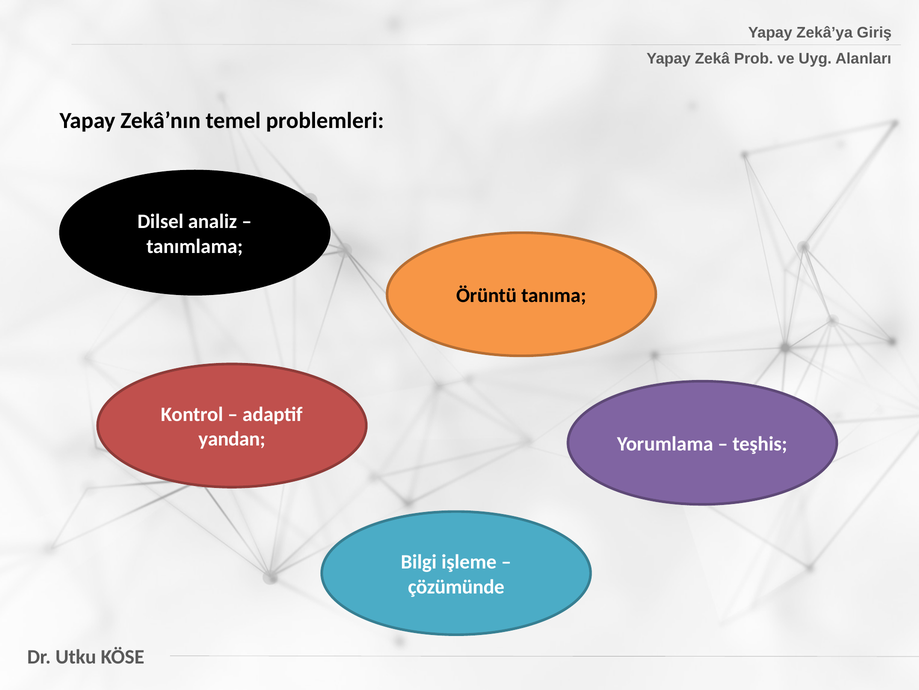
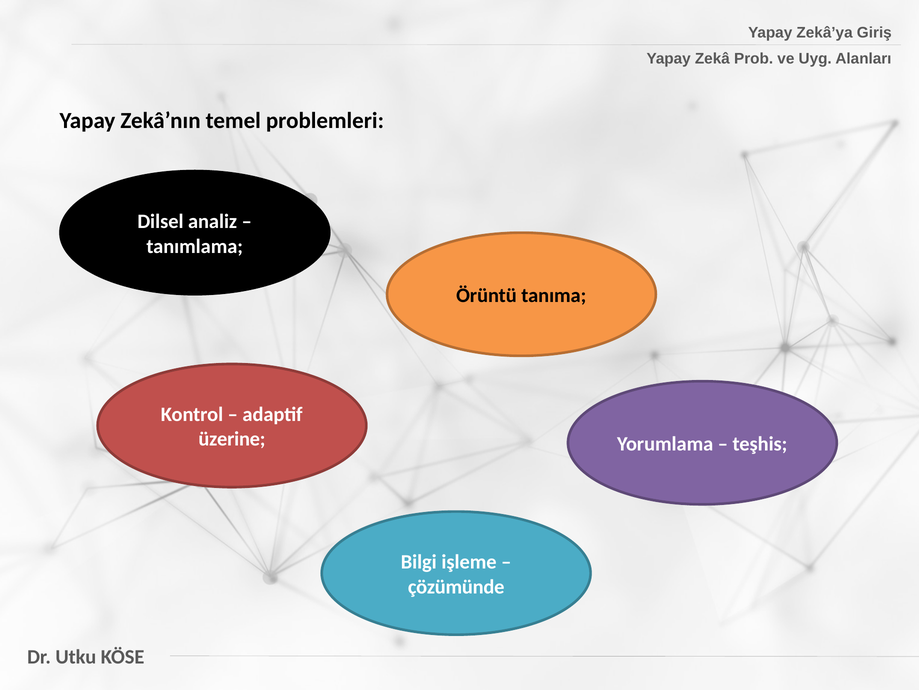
yandan: yandan -> üzerine
